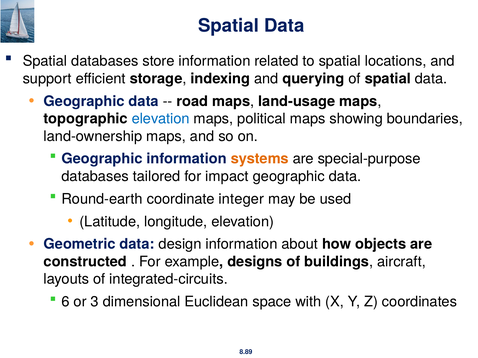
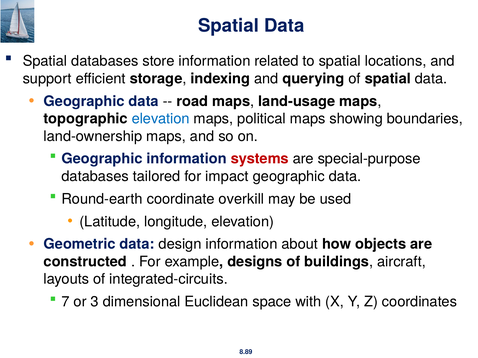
systems colour: orange -> red
integer: integer -> overkill
6: 6 -> 7
